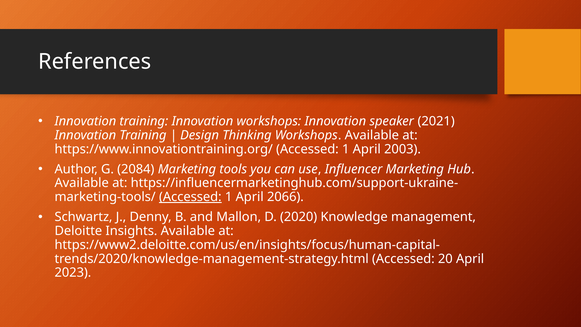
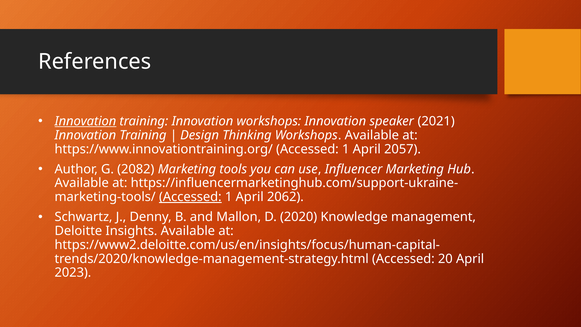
Innovation at (85, 121) underline: none -> present
2003: 2003 -> 2057
2084: 2084 -> 2082
2066: 2066 -> 2062
